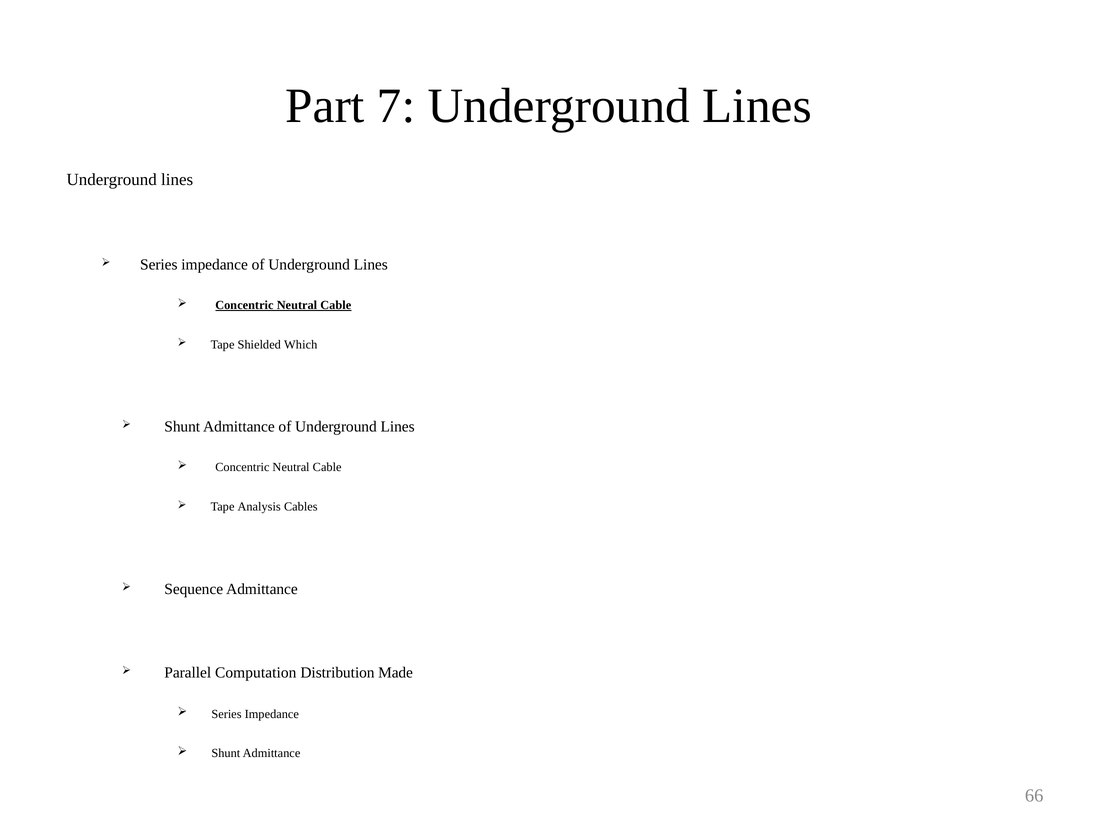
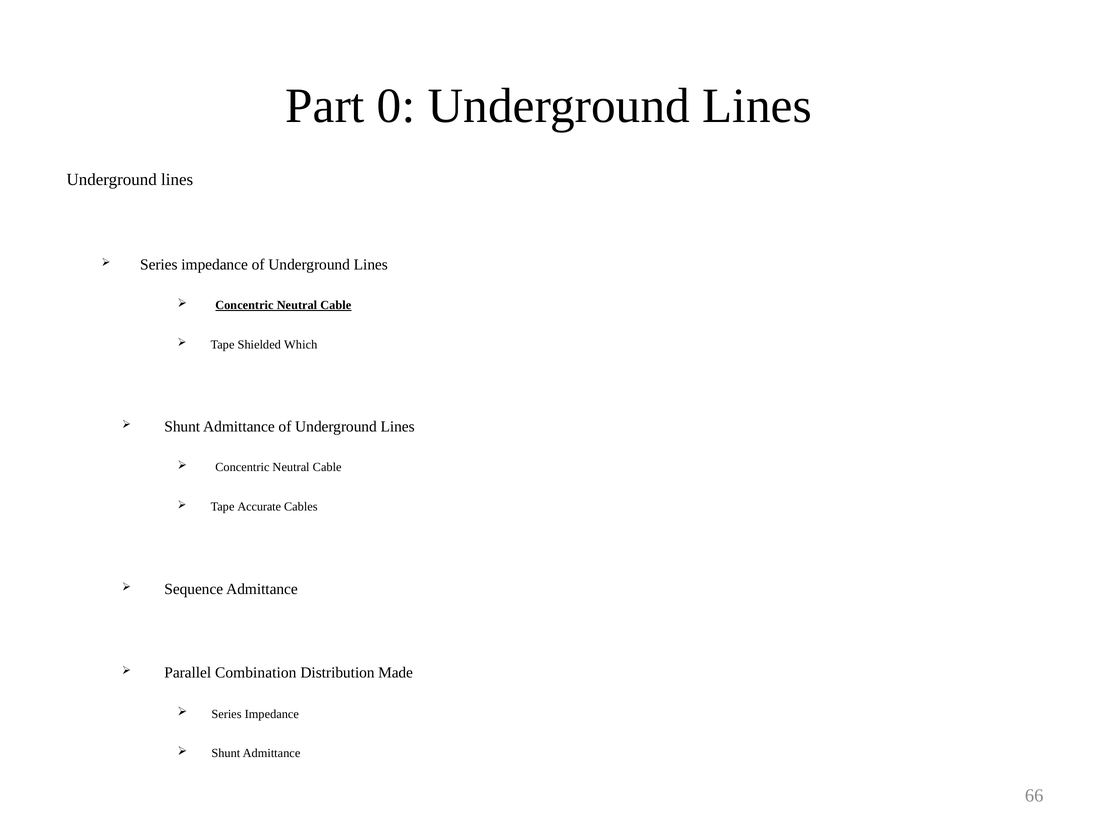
7: 7 -> 0
Analysis: Analysis -> Accurate
Computation: Computation -> Combination
